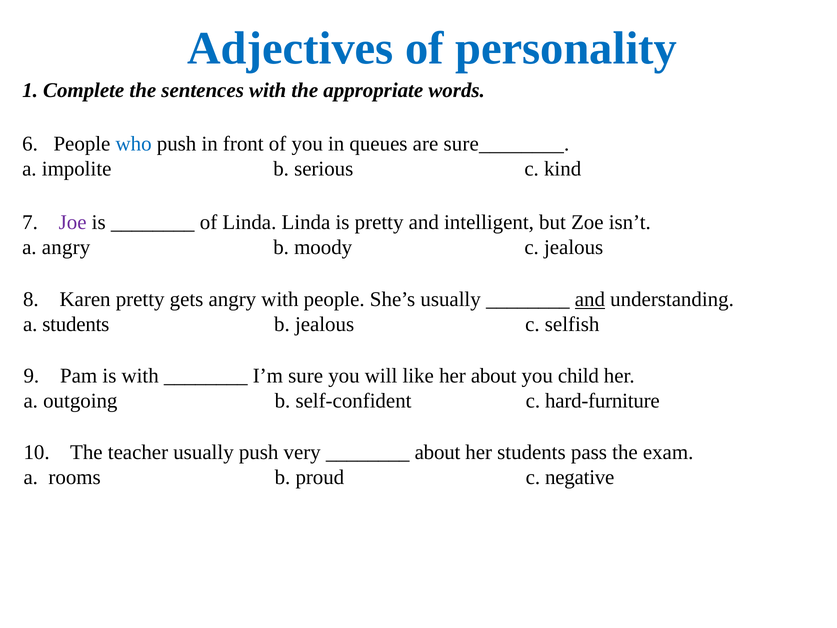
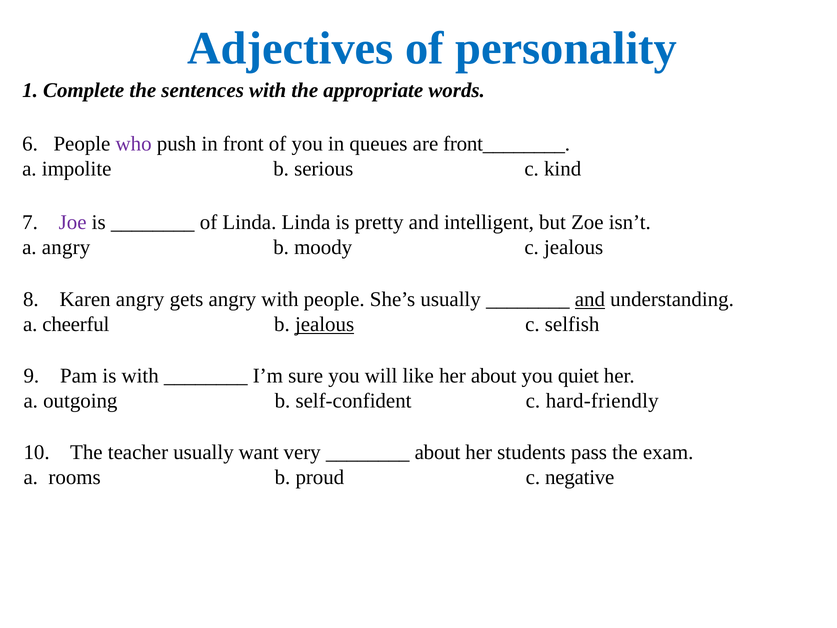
who colour: blue -> purple
sure________: sure________ -> front________
Karen pretty: pretty -> angry
a students: students -> cheerful
jealous at (325, 324) underline: none -> present
child: child -> quiet
hard-furniture: hard-furniture -> hard-friendly
usually push: push -> want
